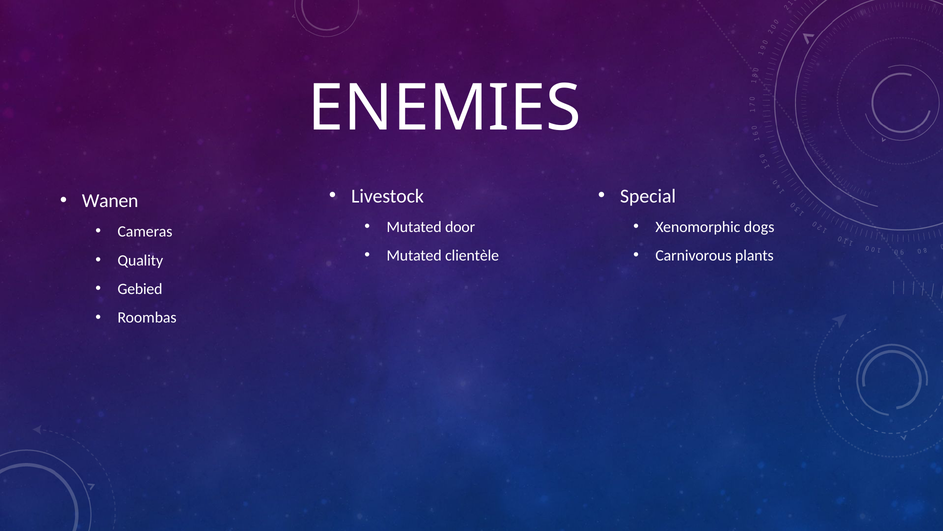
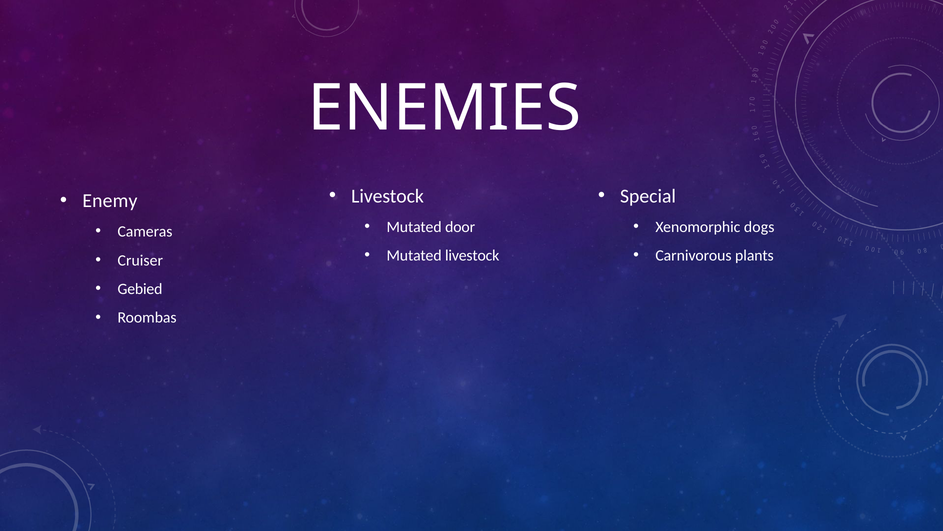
Wanen: Wanen -> Enemy
Mutated clientèle: clientèle -> livestock
Quality: Quality -> Cruiser
